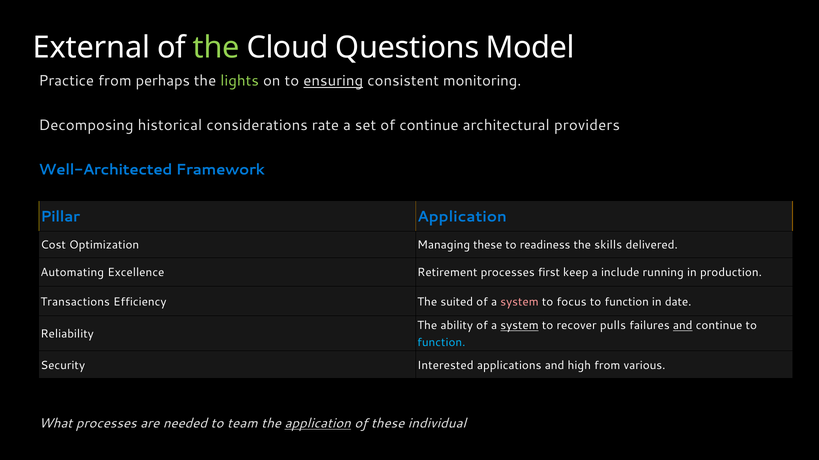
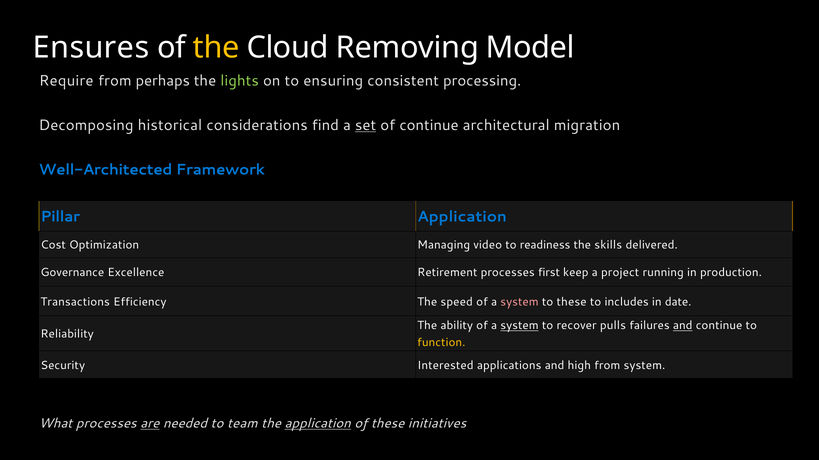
External: External -> Ensures
the at (216, 48) colour: light green -> yellow
Questions: Questions -> Removing
Practice: Practice -> Require
ensuring underline: present -> none
monitoring: monitoring -> processing
rate: rate -> find
set underline: none -> present
providers: providers -> migration
Managing these: these -> video
Automating: Automating -> Governance
include: include -> project
suited: suited -> speed
to focus: focus -> these
function at (627, 302): function -> includes
function at (441, 343) colour: light blue -> yellow
from various: various -> system
are underline: none -> present
individual: individual -> initiatives
